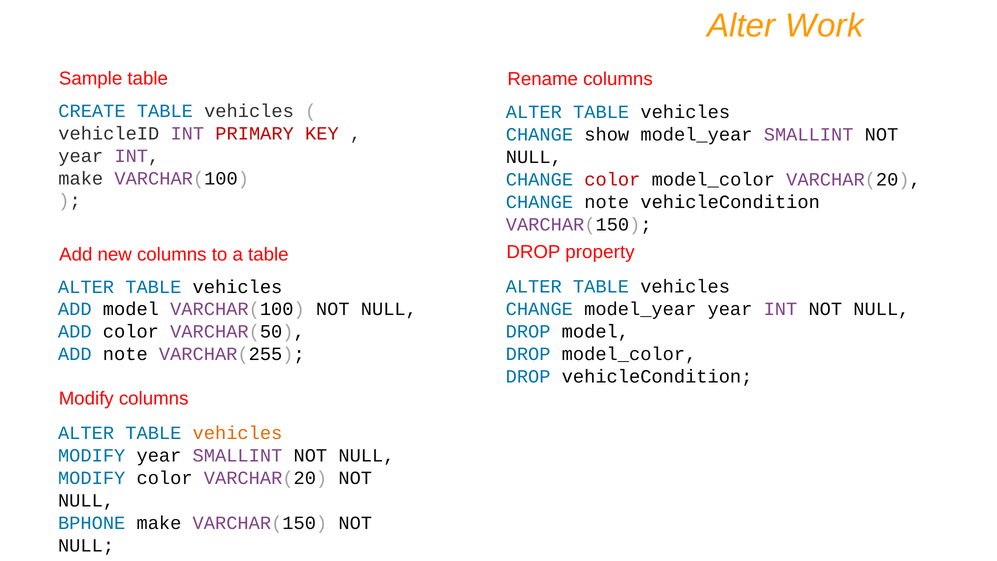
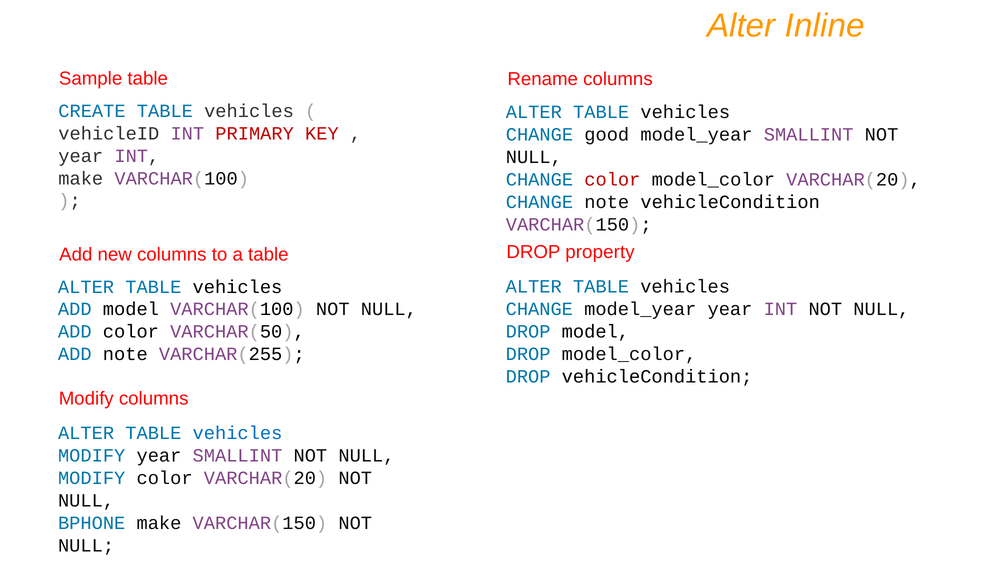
Work: Work -> Inline
show: show -> good
vehicles at (237, 433) colour: orange -> blue
